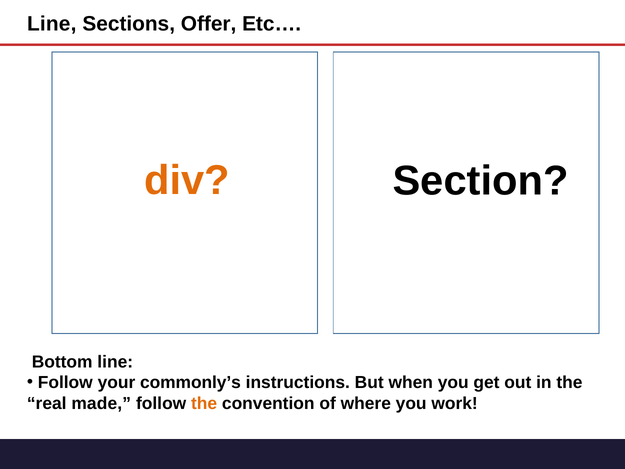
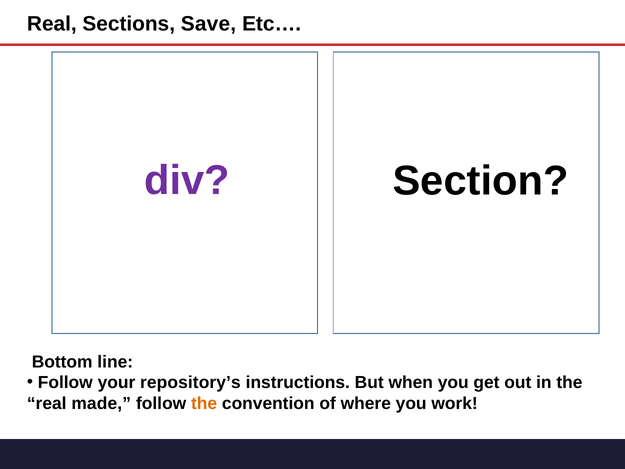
Line at (52, 24): Line -> Real
Offer: Offer -> Save
div colour: orange -> purple
commonly’s: commonly’s -> repository’s
